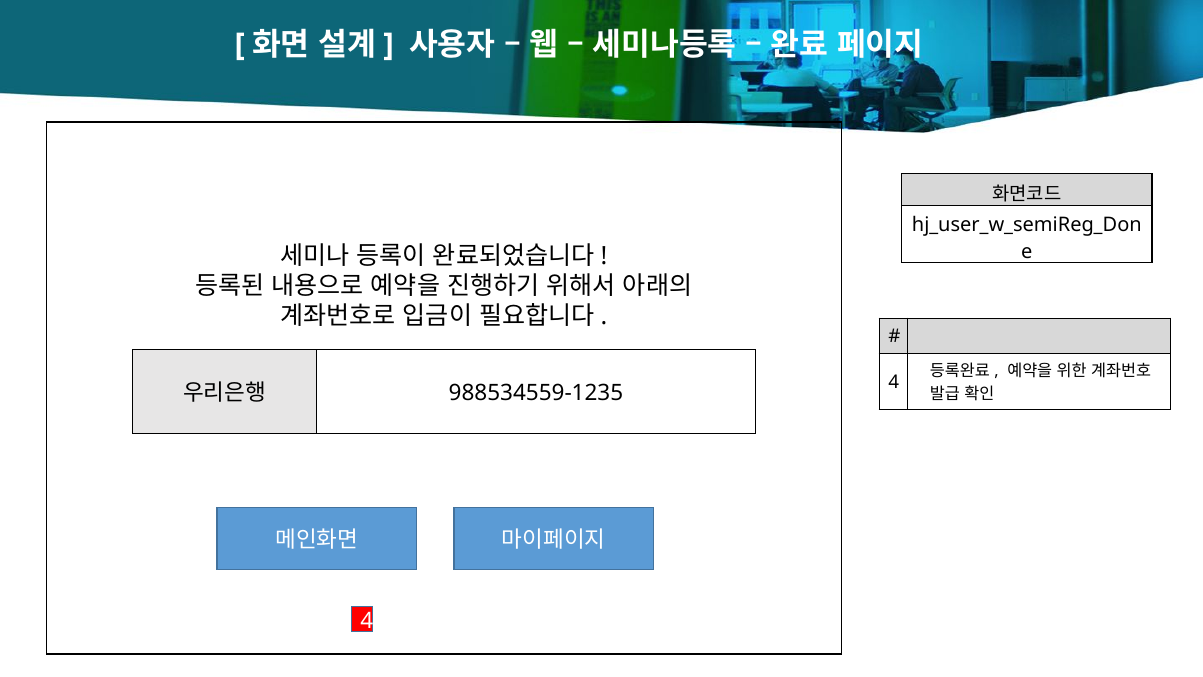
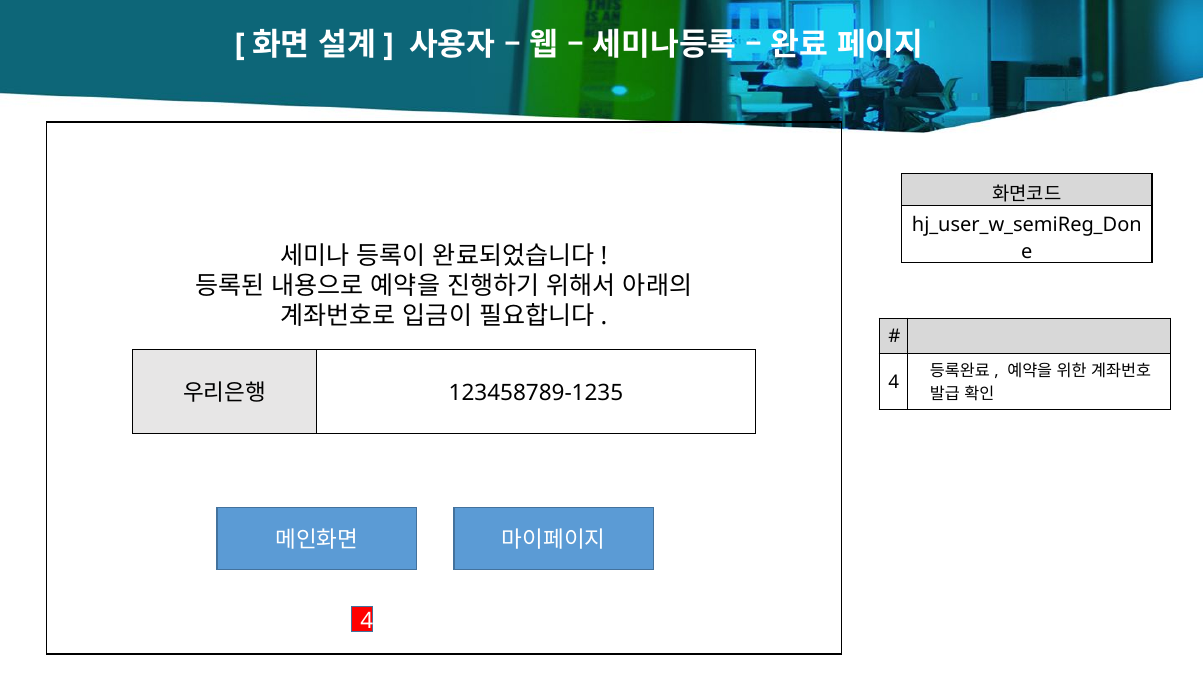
988534559-1235: 988534559-1235 -> 123458789-1235
